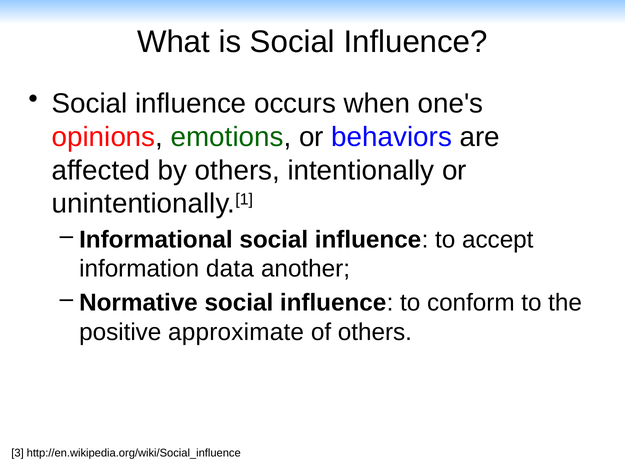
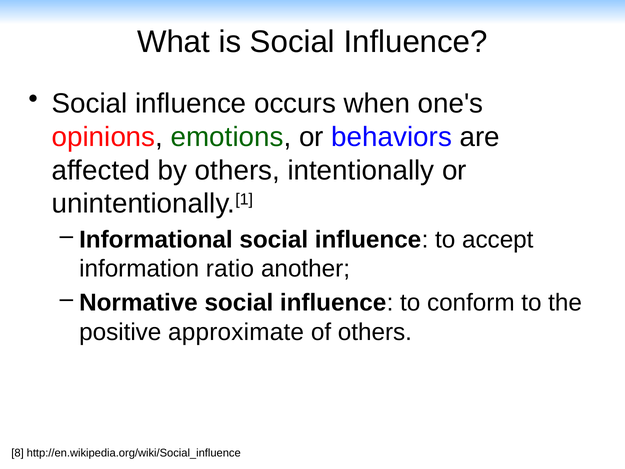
data: data -> ratio
3: 3 -> 8
